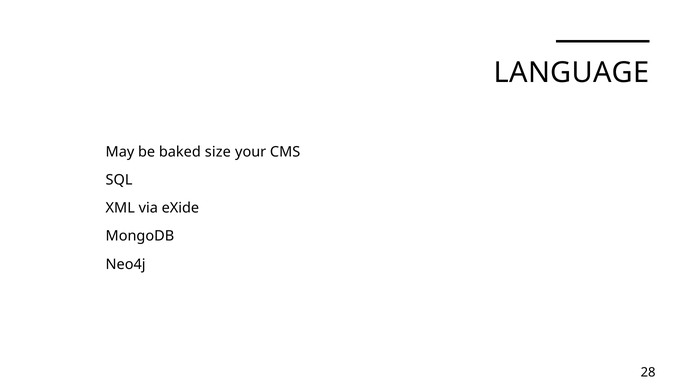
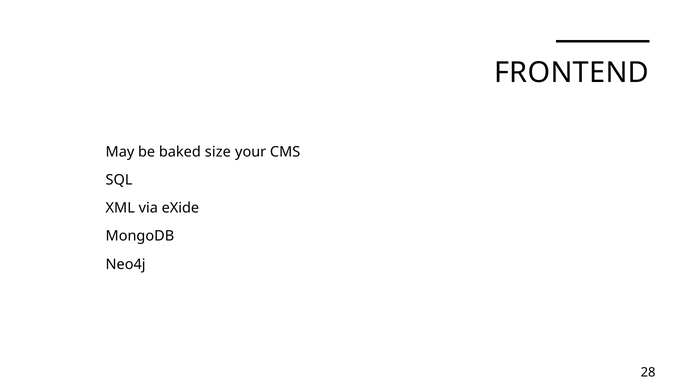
LANGUAGE: LANGUAGE -> FRONTEND
